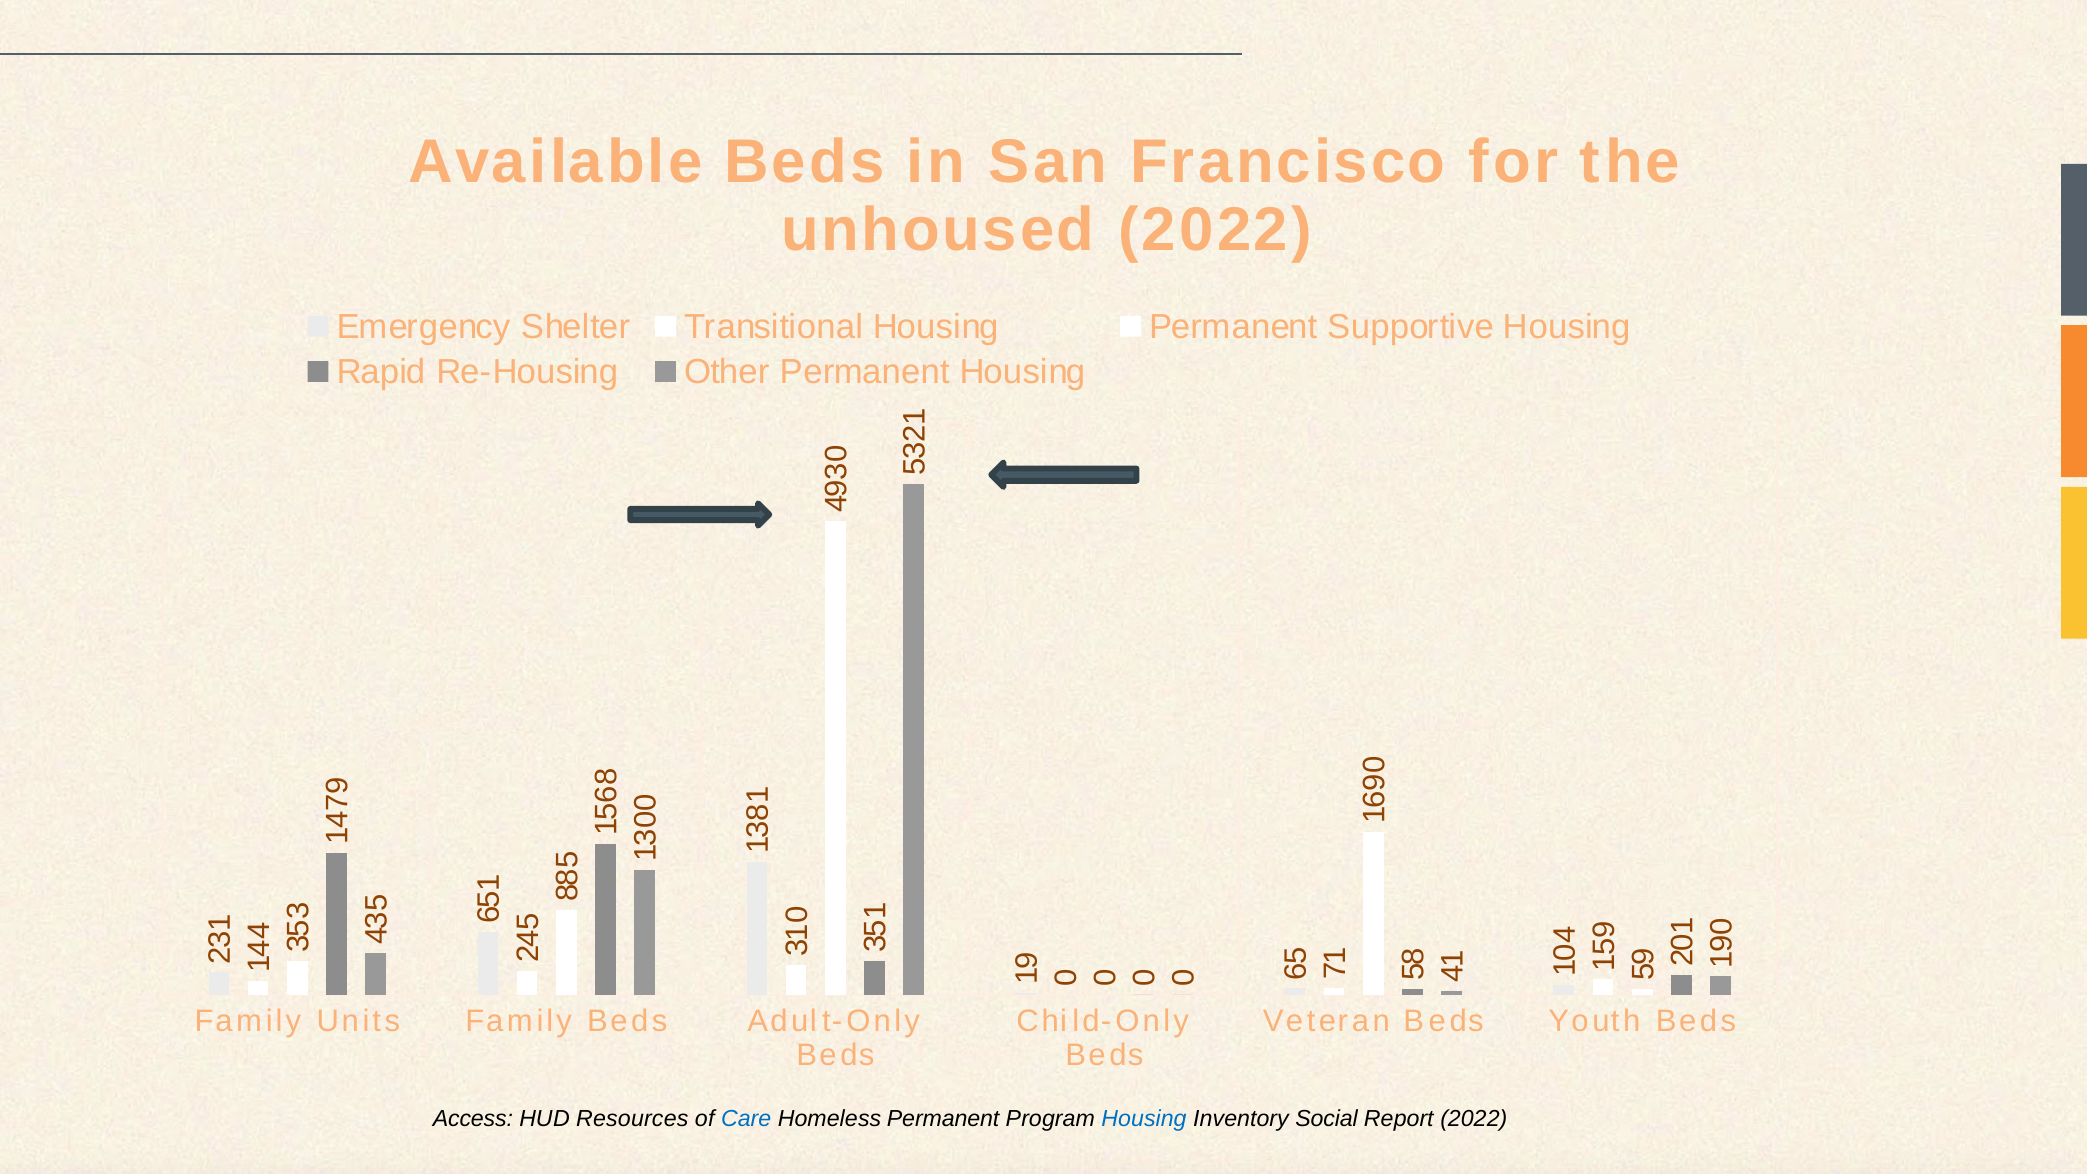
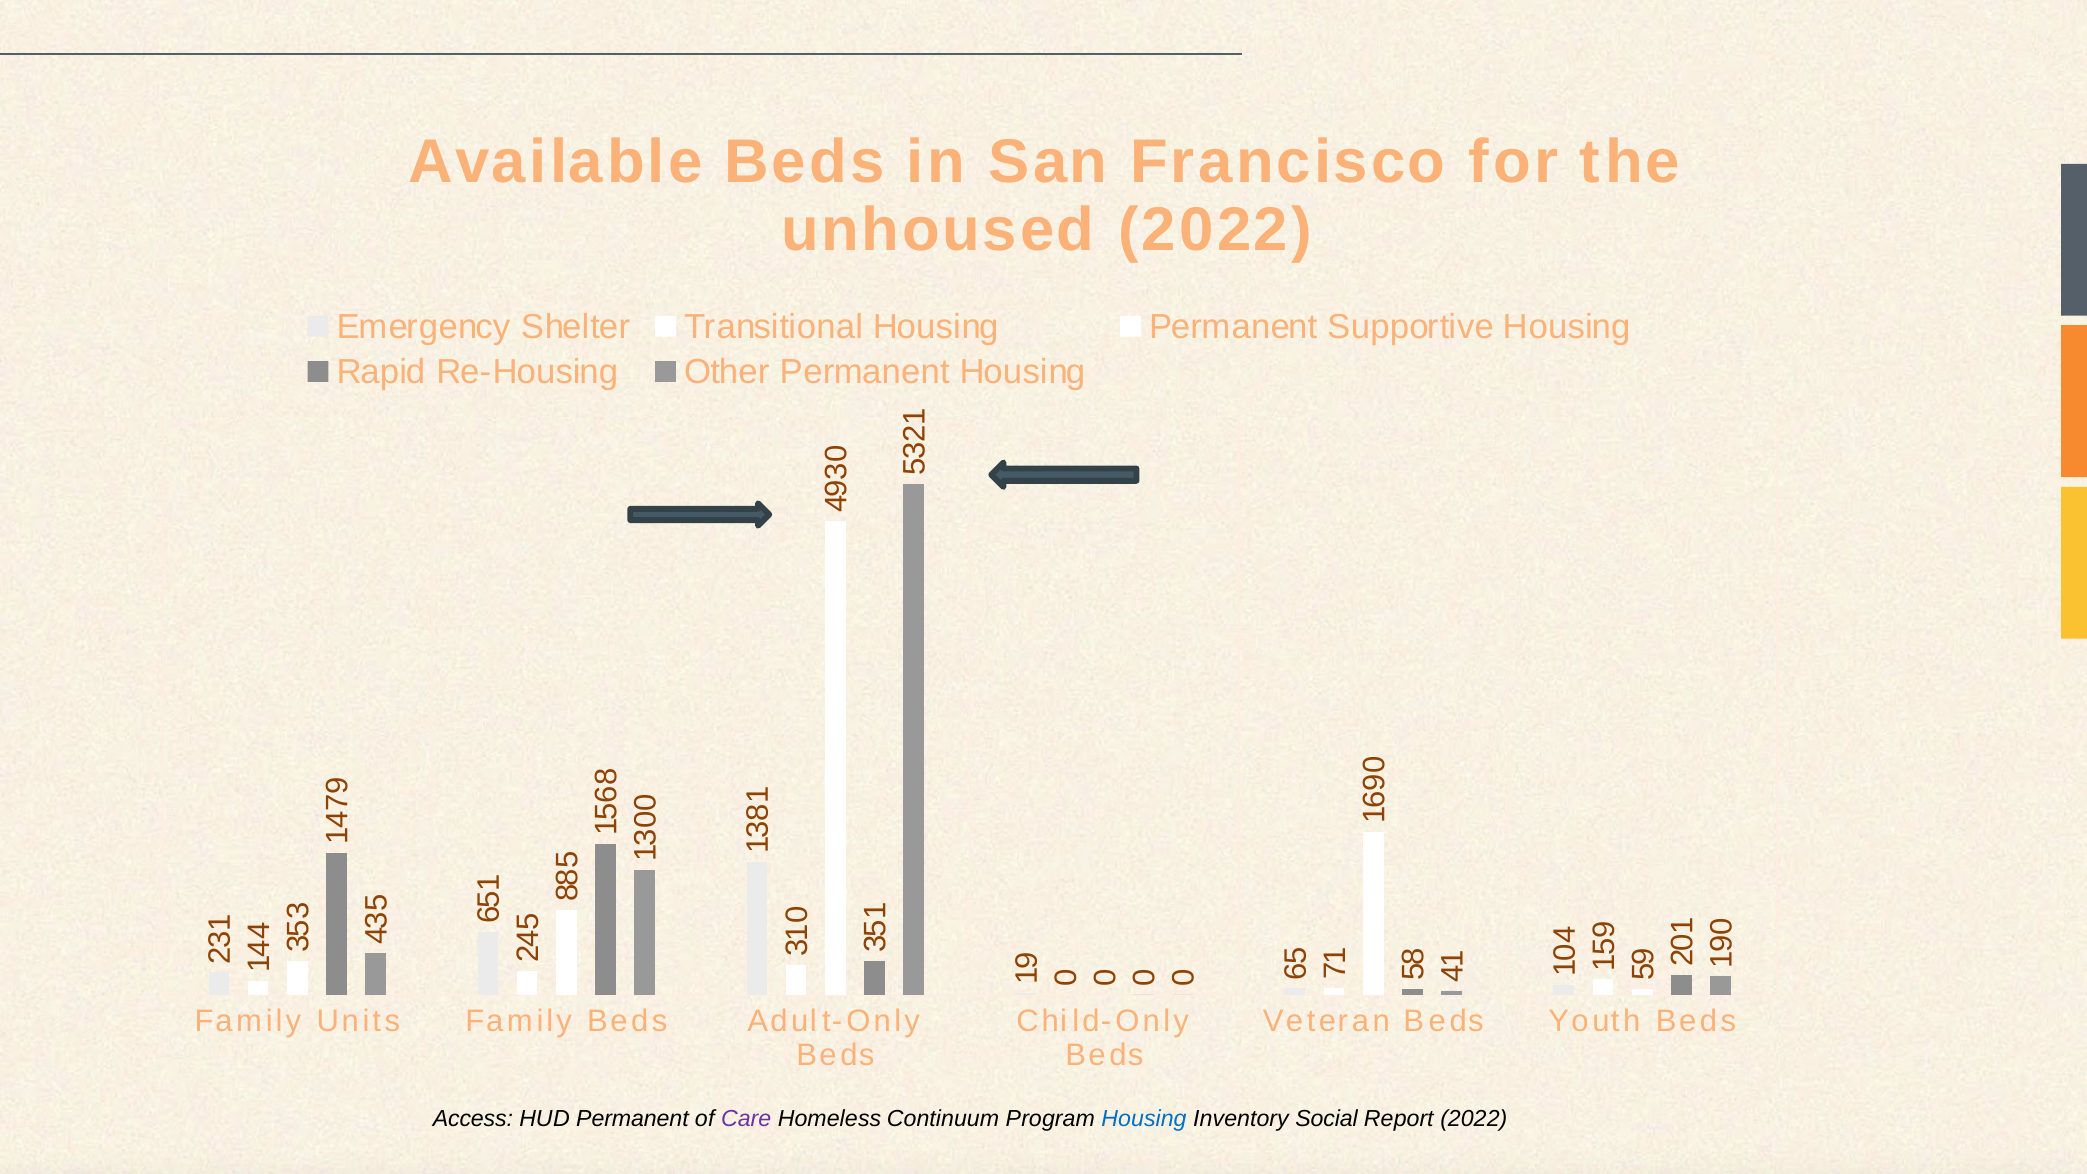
HUD Resources: Resources -> Permanent
Care colour: blue -> purple
Homeless Permanent: Permanent -> Continuum
